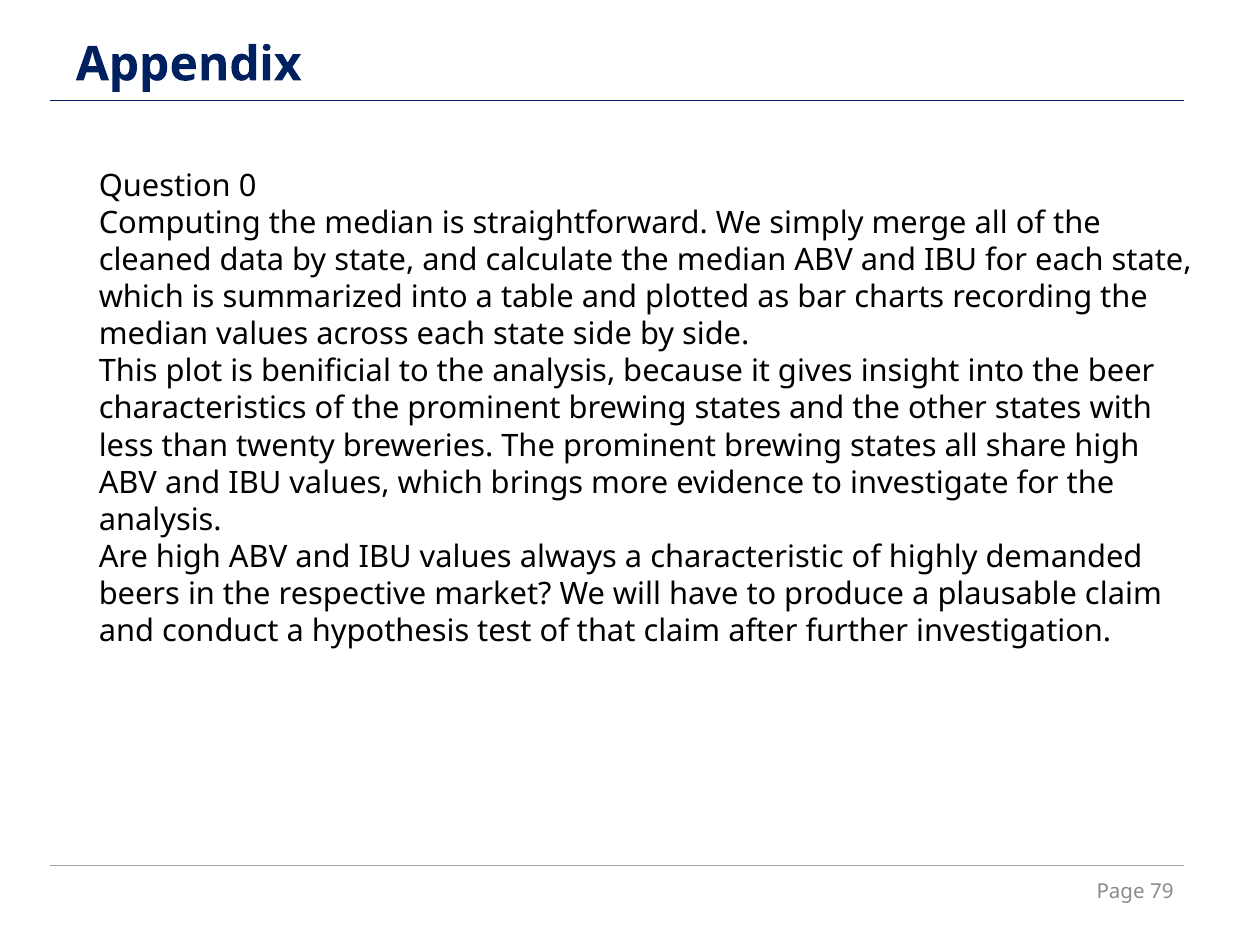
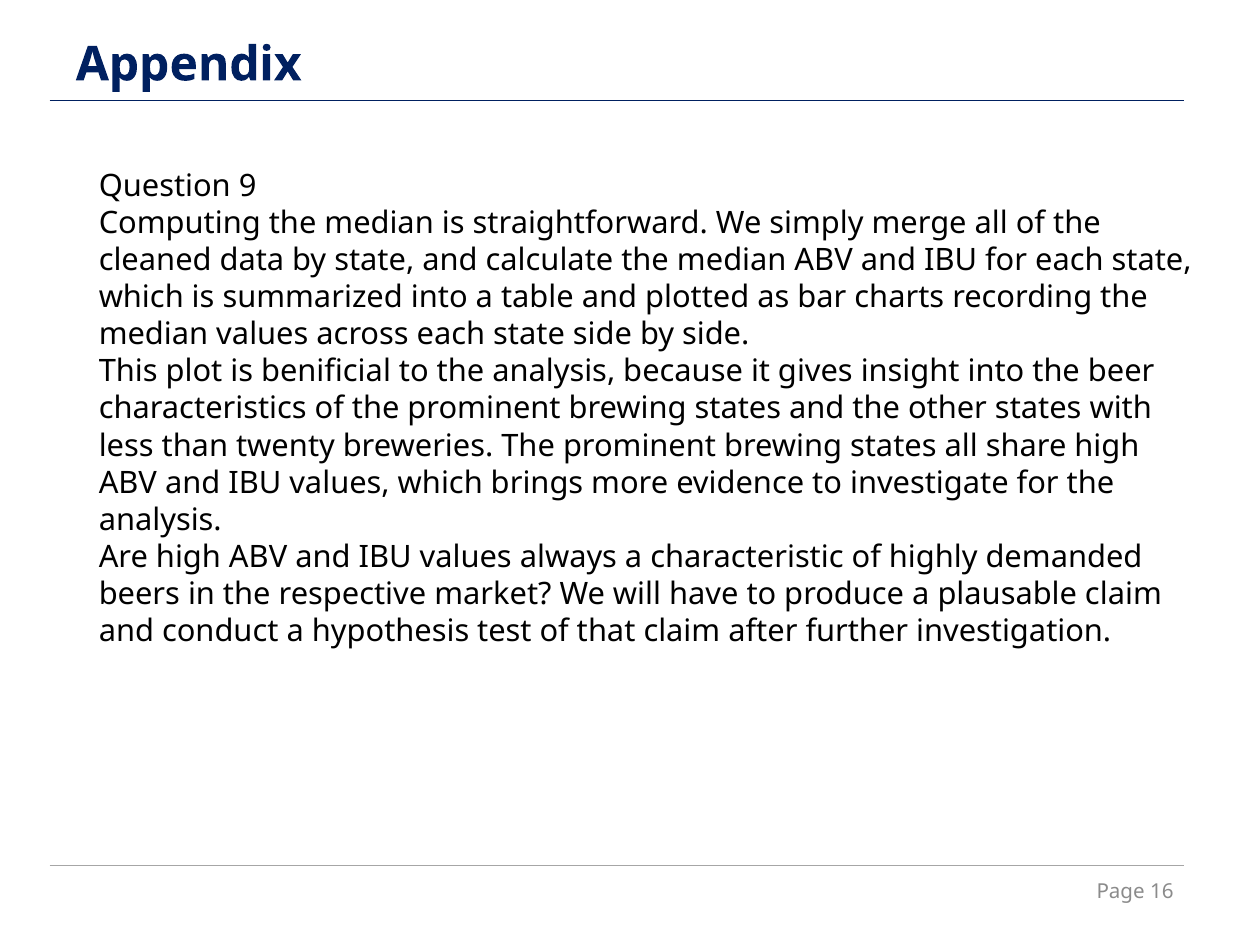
0: 0 -> 9
79: 79 -> 16
